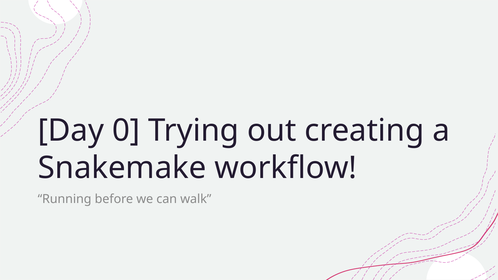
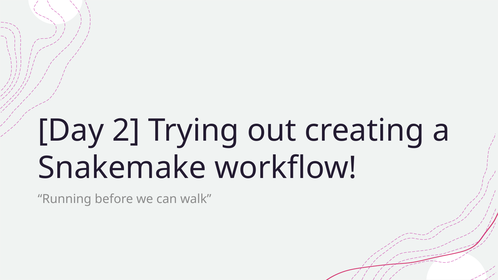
0: 0 -> 2
